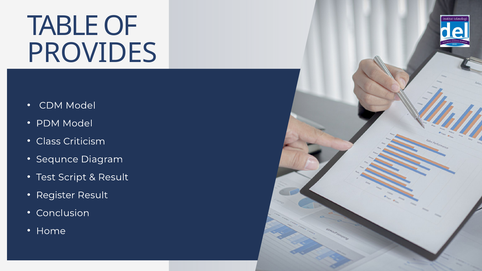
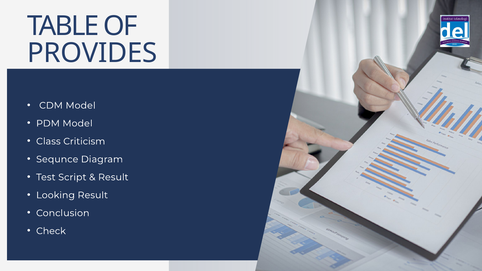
Register: Register -> Looking
Home: Home -> Check
